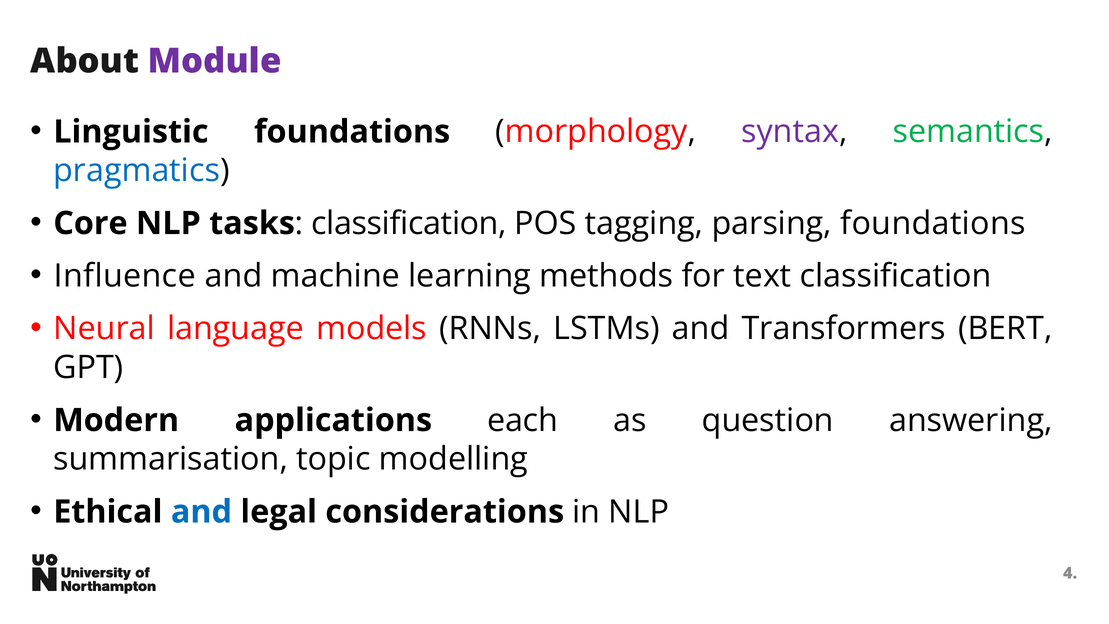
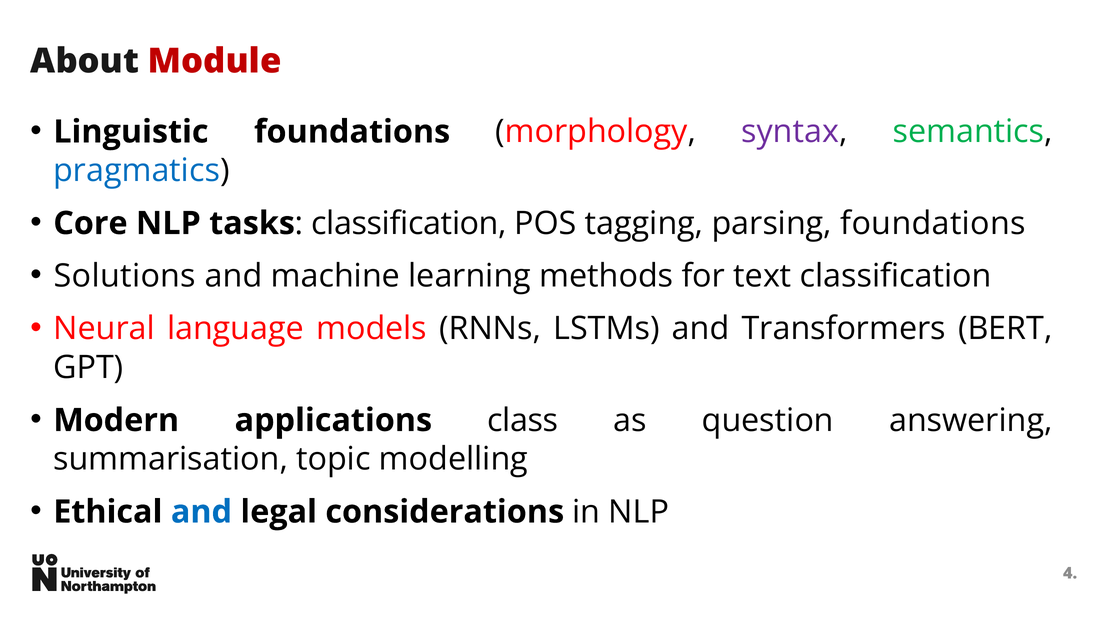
Module colour: purple -> red
Influence: Influence -> Solutions
each: each -> class
